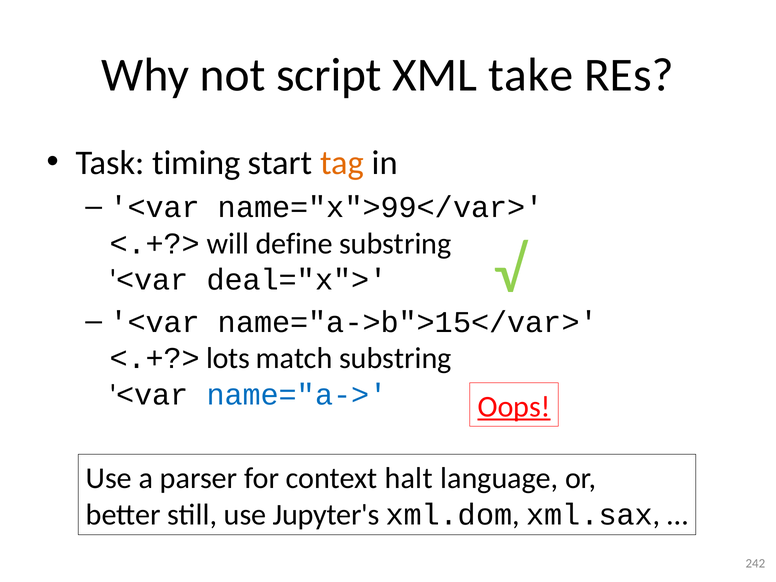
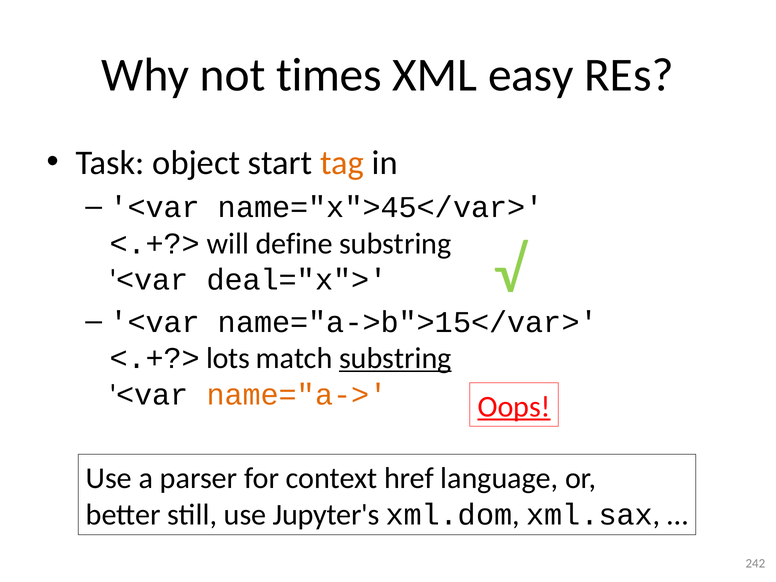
script: script -> times
take: take -> easy
timing: timing -> object
name="x">99</var>: name="x">99</var> -> name="x">45</var>
substring at (395, 358) underline: none -> present
name="a-> colour: blue -> orange
halt: halt -> href
